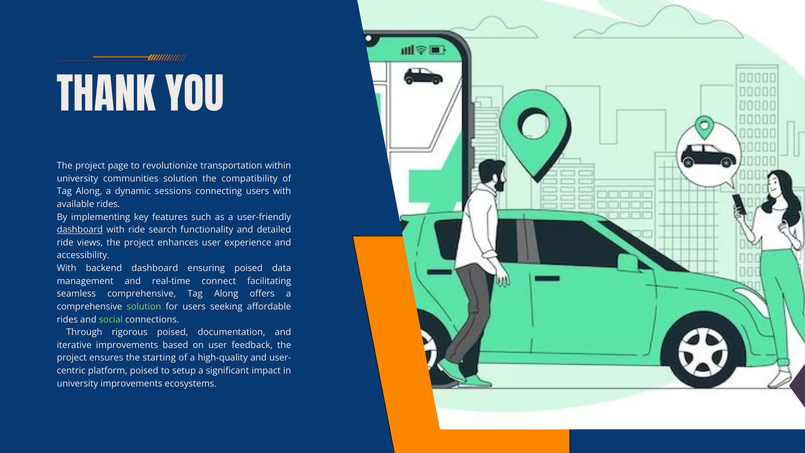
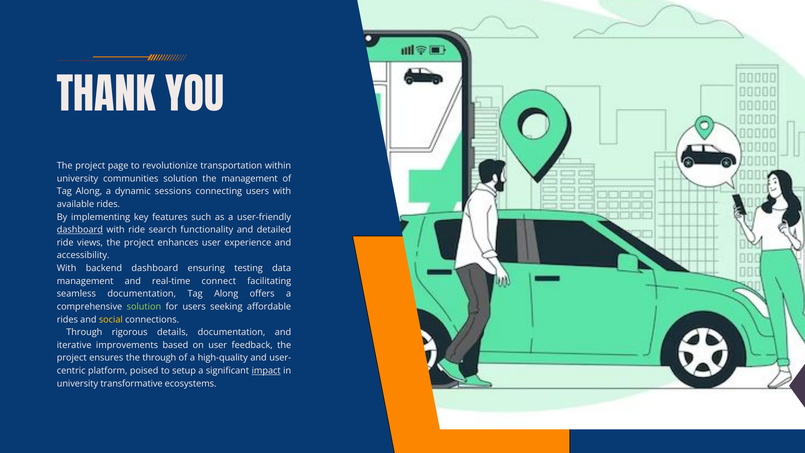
the compatibility: compatibility -> management
ensuring poised: poised -> testing
seamless comprehensive: comprehensive -> documentation
social colour: light green -> yellow
rigorous poised: poised -> details
the starting: starting -> through
impact underline: none -> present
university improvements: improvements -> transformative
